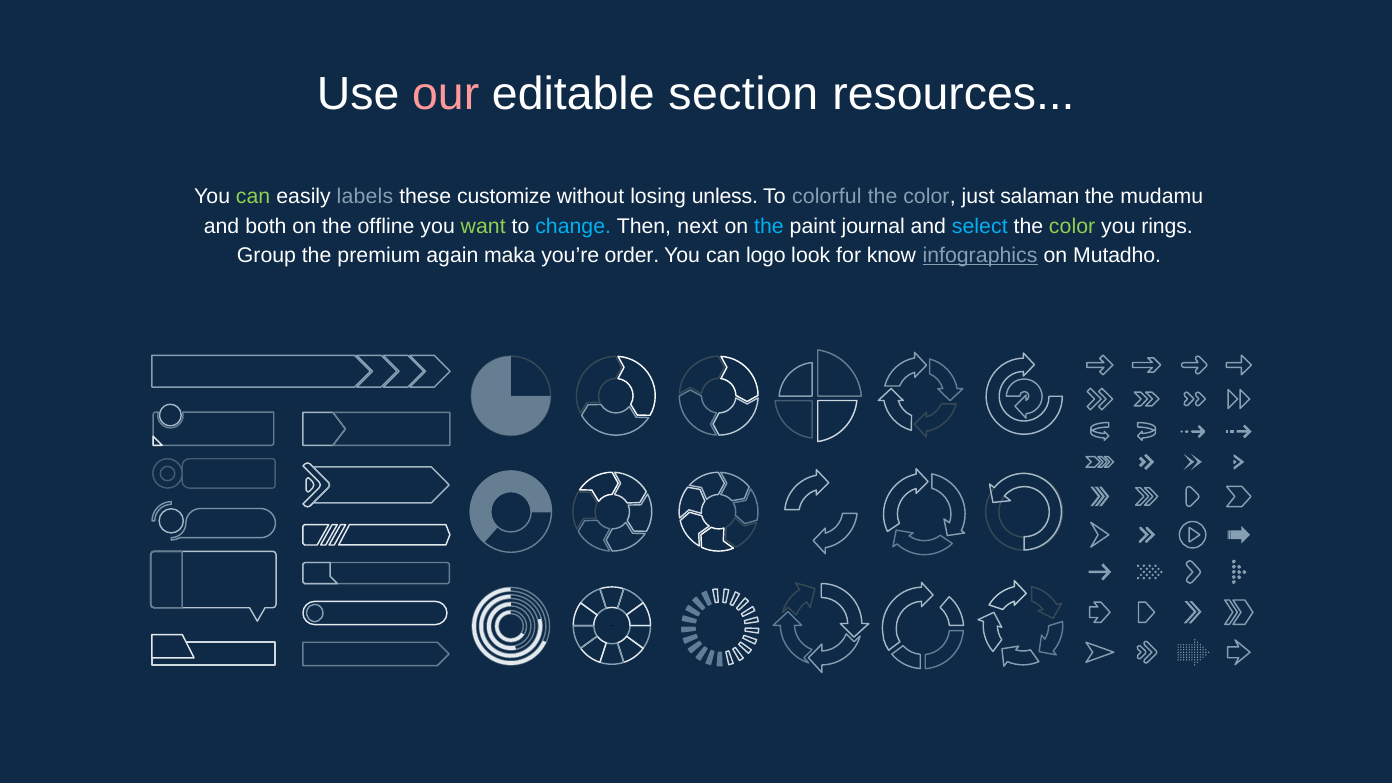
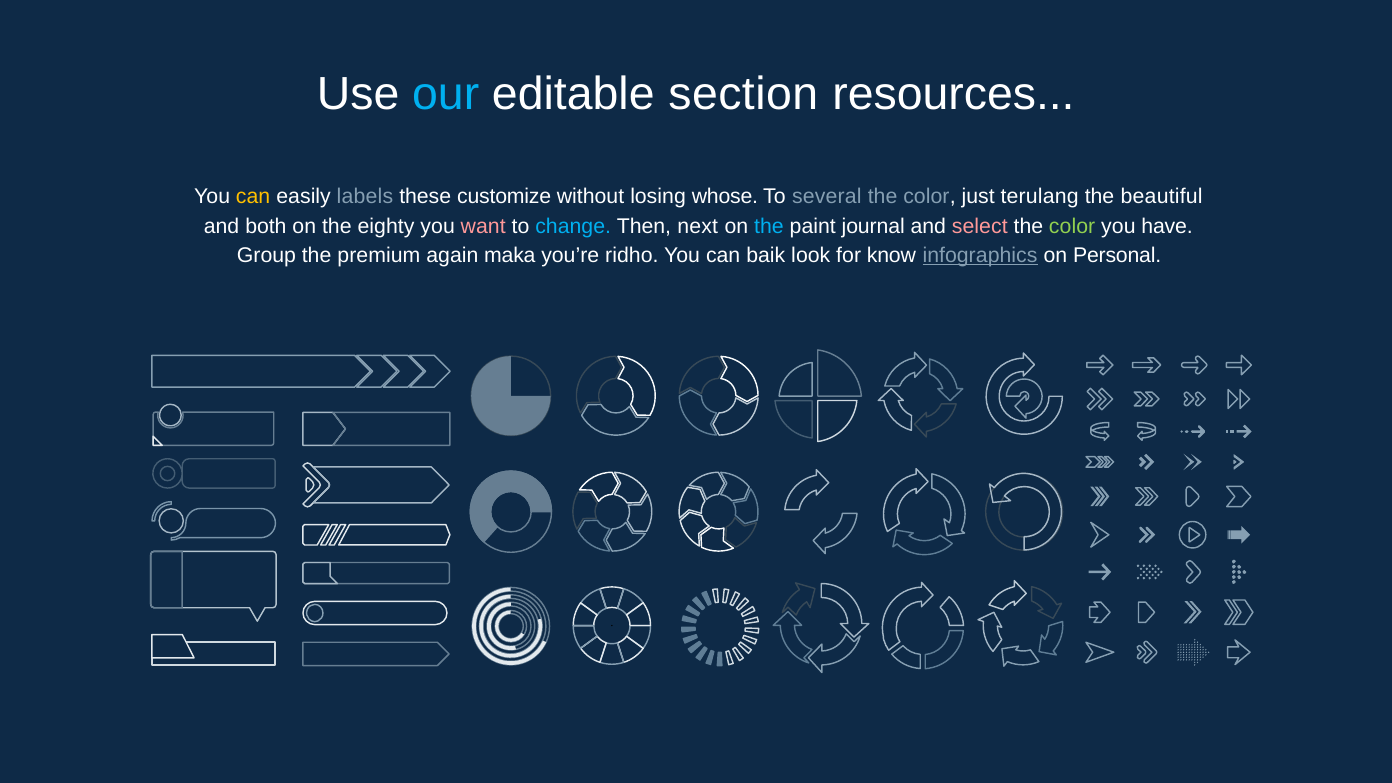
our colour: pink -> light blue
can at (253, 197) colour: light green -> yellow
unless: unless -> whose
colorful: colorful -> several
salaman: salaman -> terulang
mudamu: mudamu -> beautiful
offline: offline -> eighty
want colour: light green -> pink
select colour: light blue -> pink
rings: rings -> have
order: order -> ridho
logo: logo -> baik
Mutadho: Mutadho -> Personal
